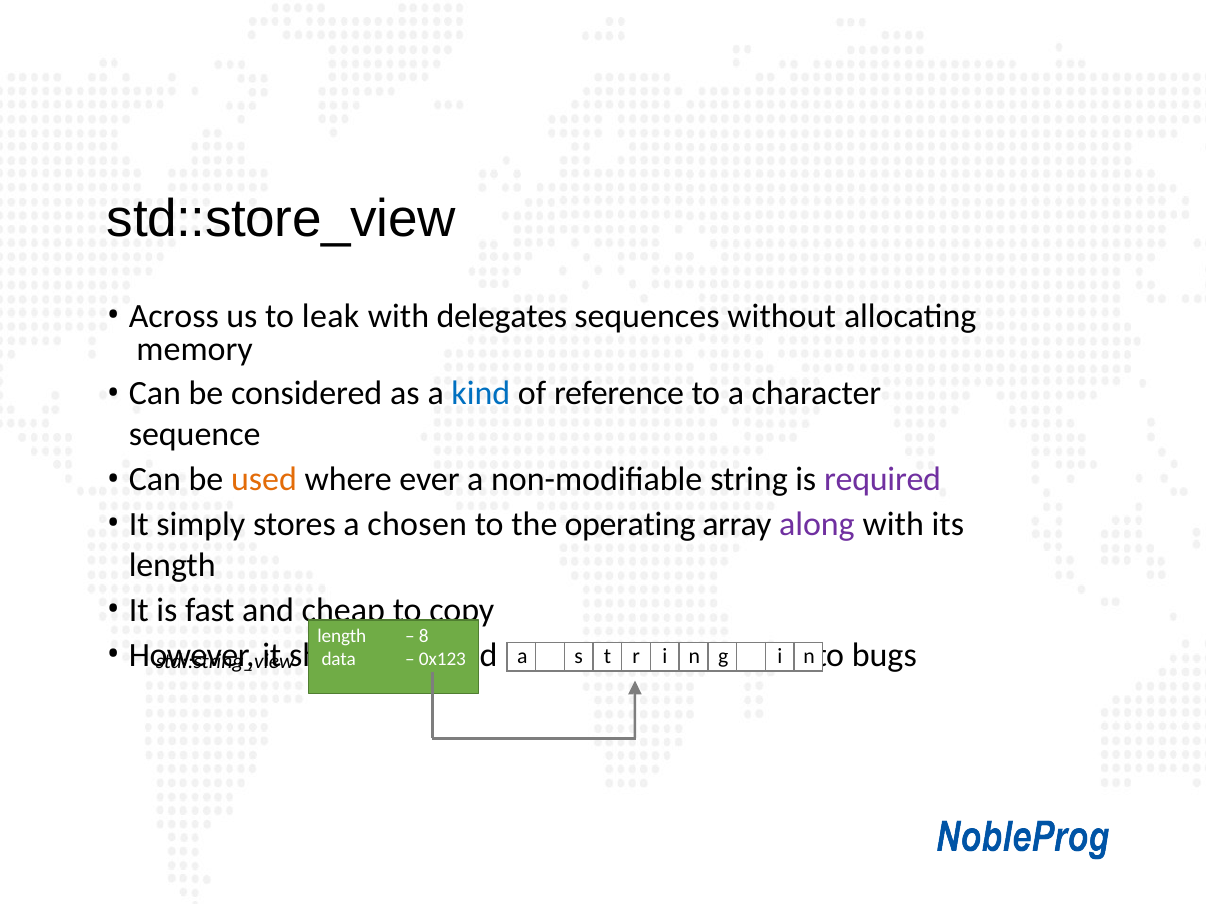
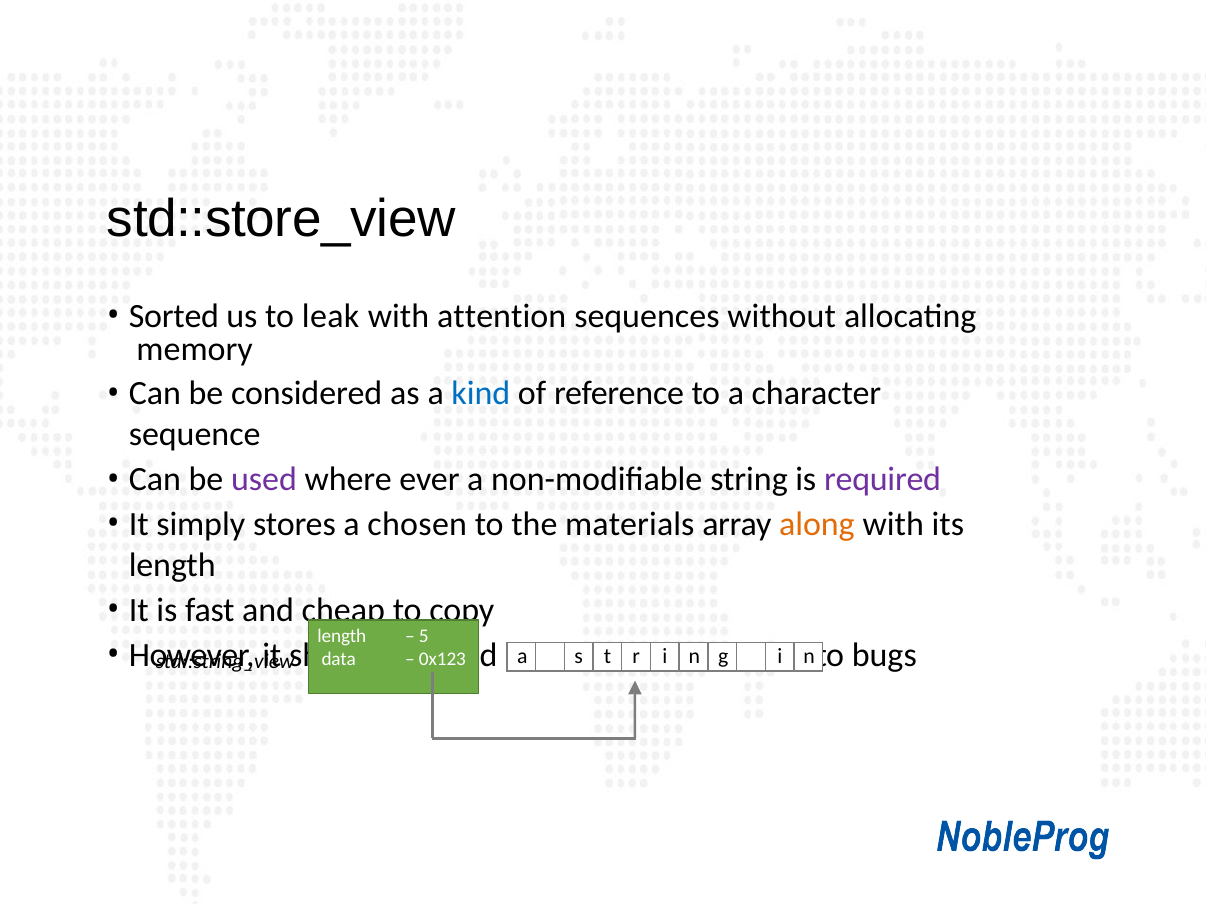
Across: Across -> Sorted
delegates: delegates -> attention
used at (264, 480) colour: orange -> purple
operating: operating -> materials
along colour: purple -> orange
8: 8 -> 5
